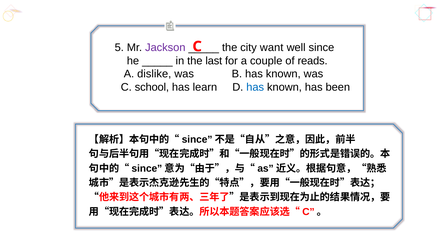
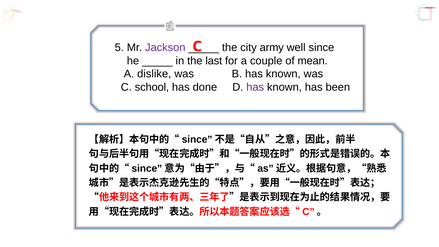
want: want -> army
reads: reads -> mean
learn: learn -> done
has at (255, 87) colour: blue -> purple
